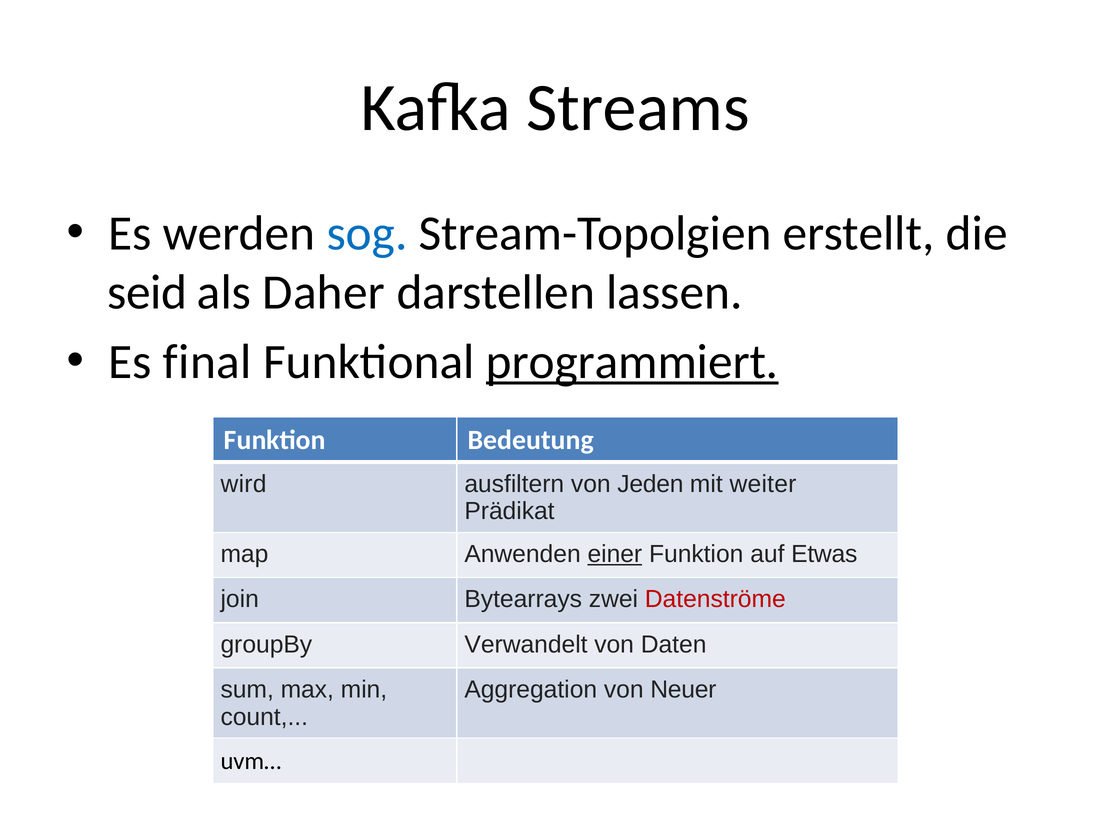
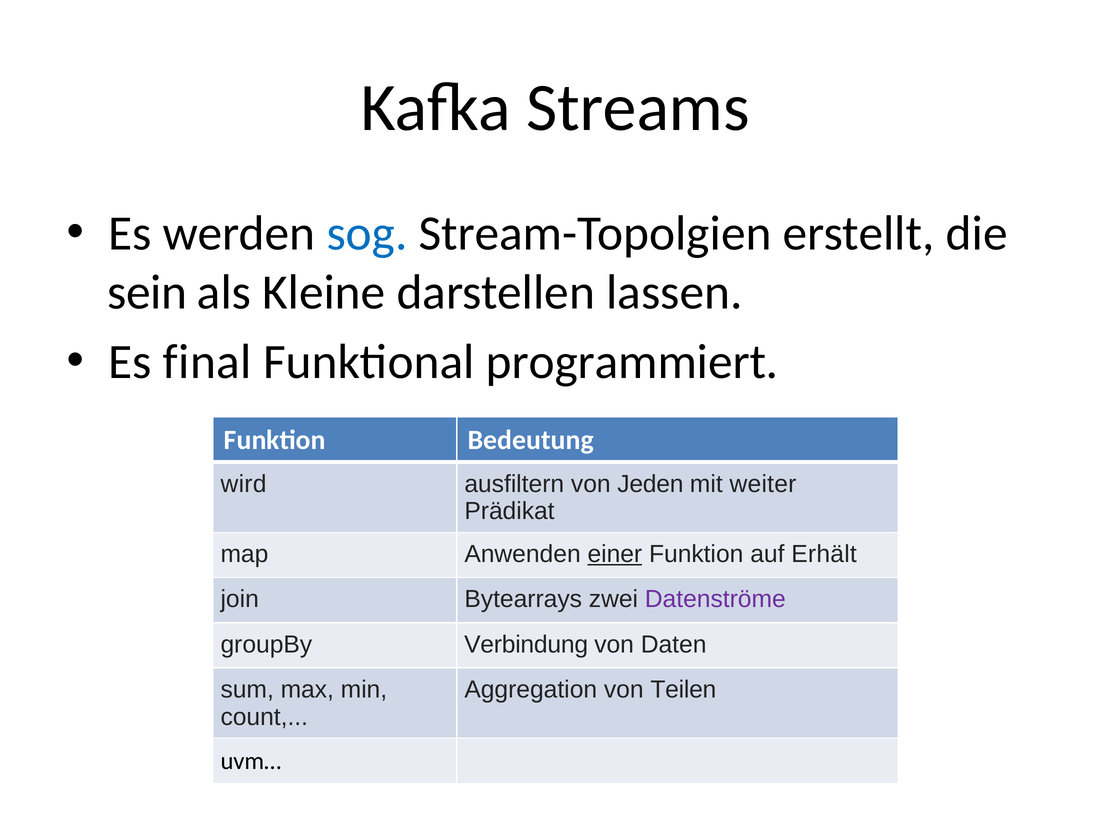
seid: seid -> sein
Daher: Daher -> Kleine
programmiert underline: present -> none
Etwas: Etwas -> Erhält
Datenströme colour: red -> purple
Verwandelt: Verwandelt -> Verbindung
Neuer: Neuer -> Teilen
